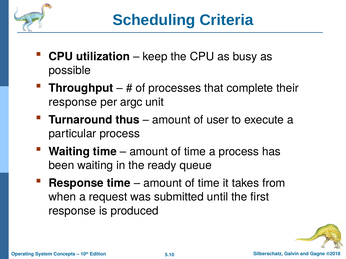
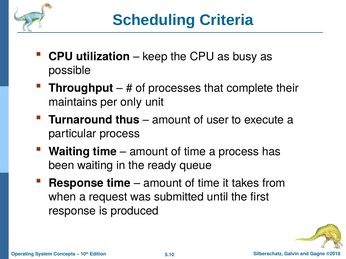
response at (73, 102): response -> maintains
argc: argc -> only
